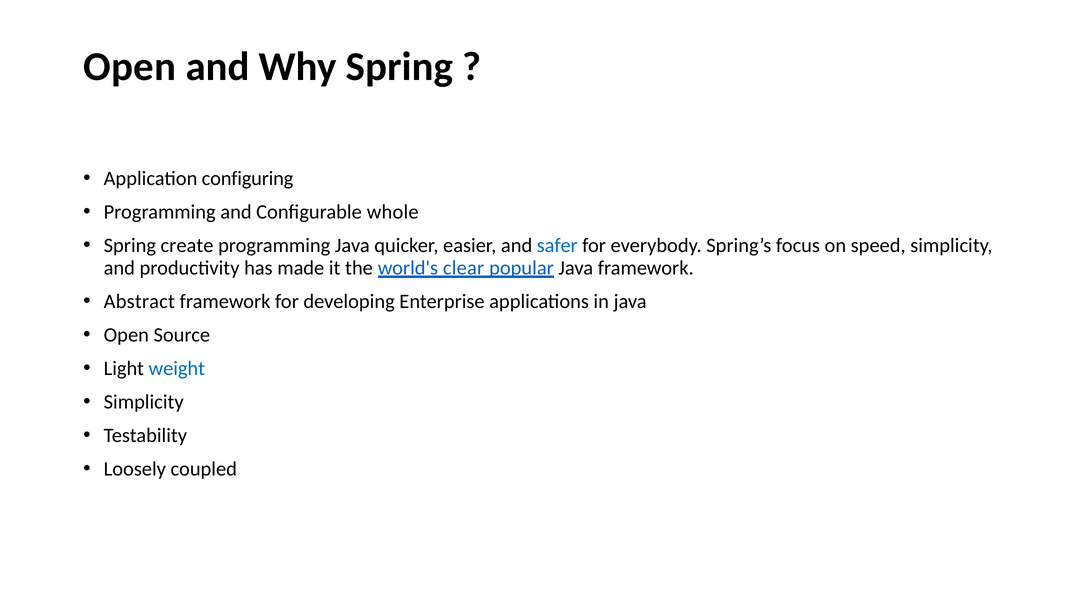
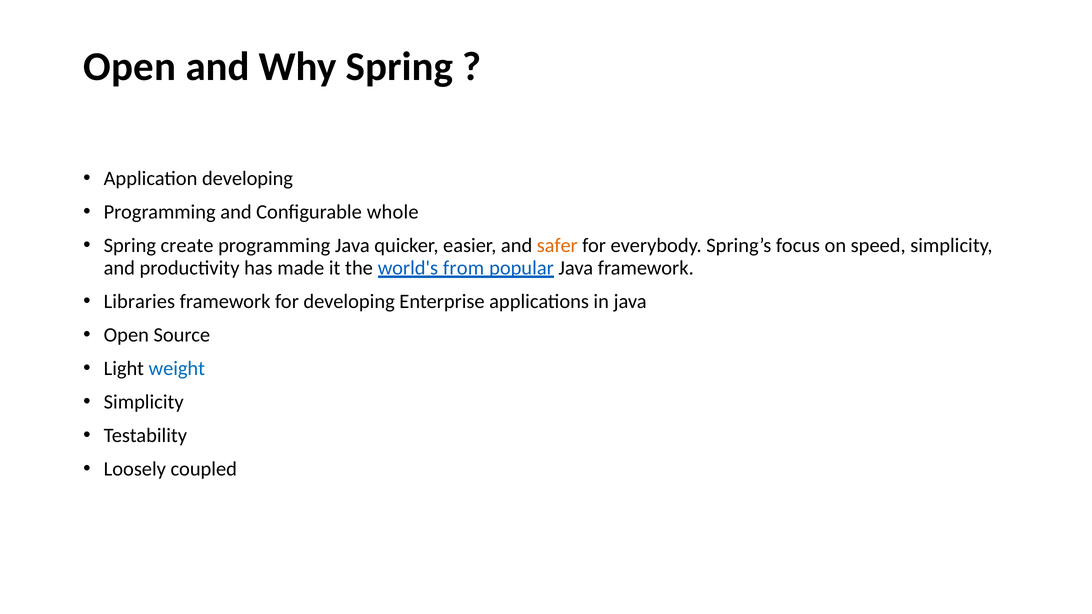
Application configuring: configuring -> developing
safer colour: blue -> orange
clear: clear -> from
Abstract: Abstract -> Libraries
